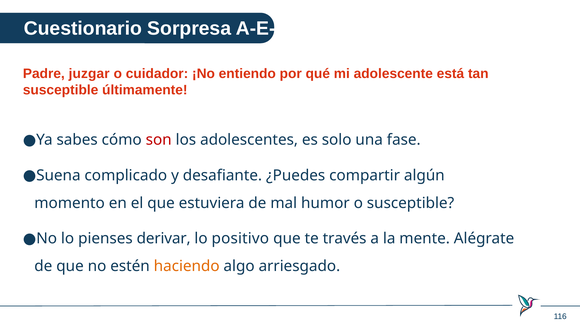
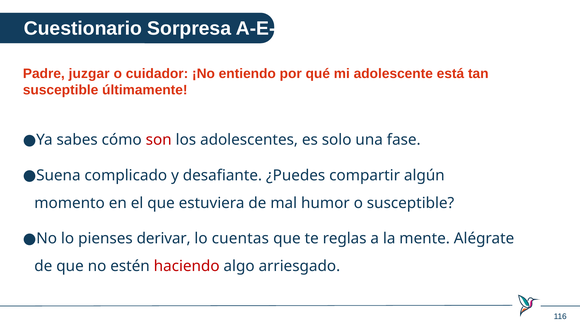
positivo: positivo -> cuentas
través: través -> reglas
haciendo colour: orange -> red
